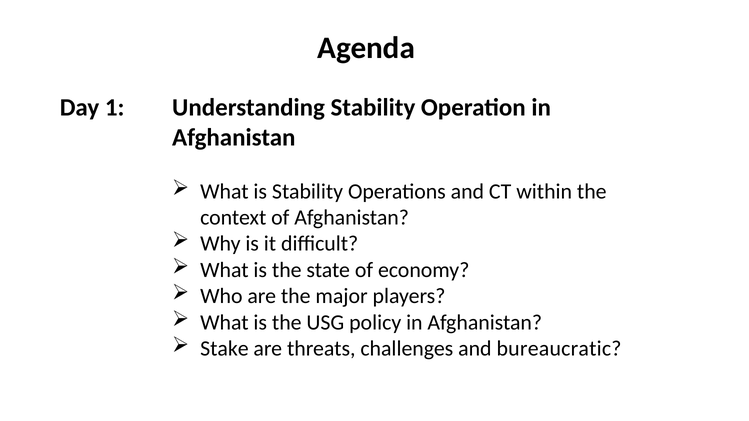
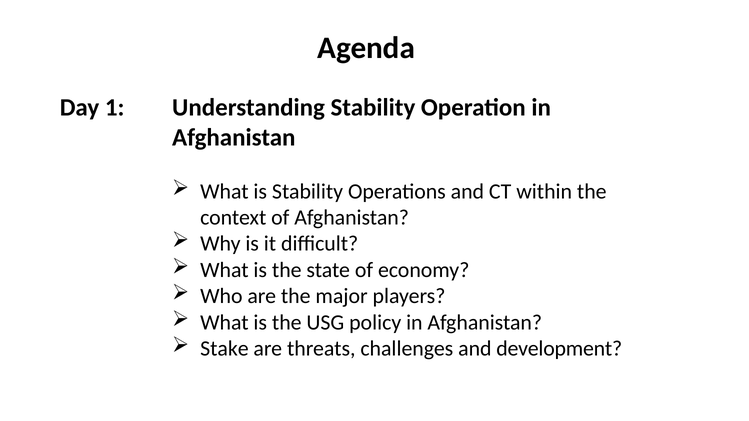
bureaucratic: bureaucratic -> development
